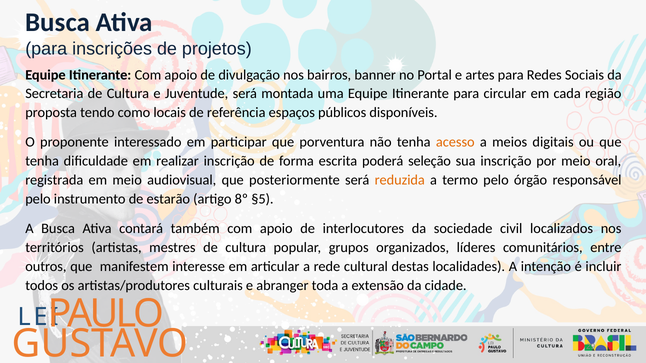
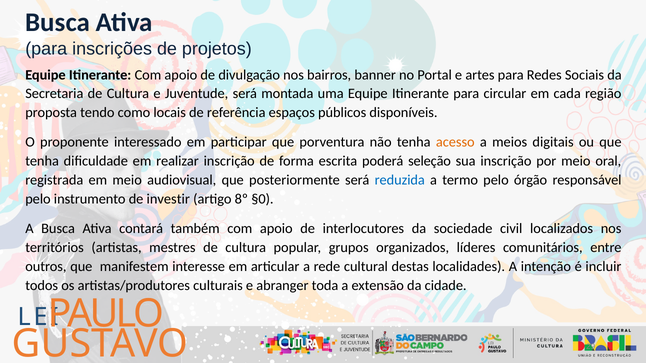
reduzida colour: orange -> blue
estarão: estarão -> investir
§5: §5 -> §0
